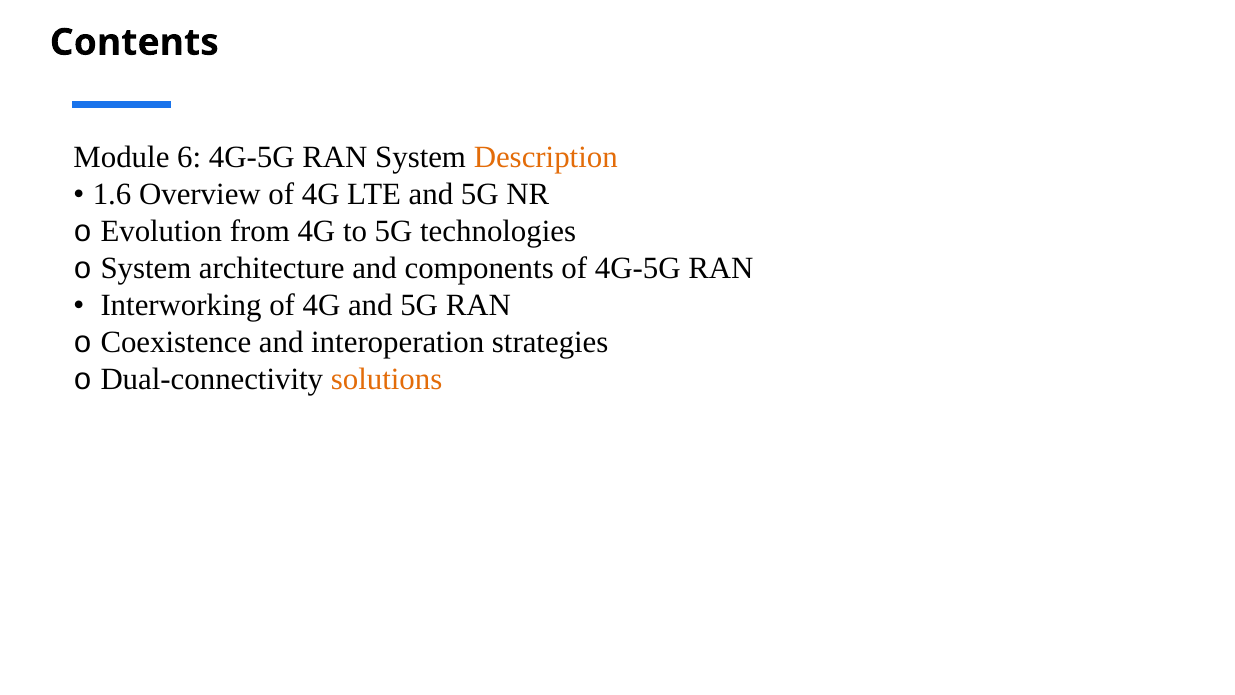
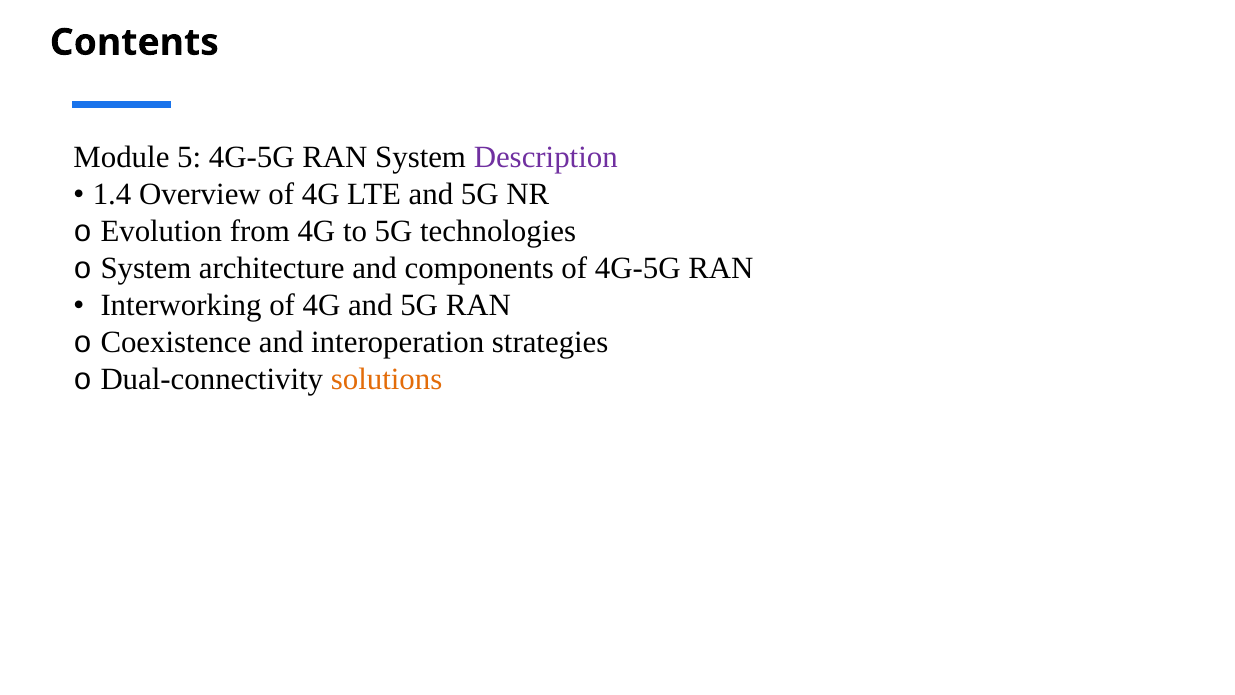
6: 6 -> 5
Description colour: orange -> purple
1.6: 1.6 -> 1.4
